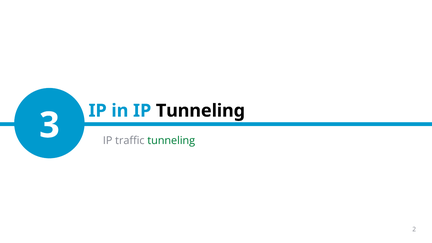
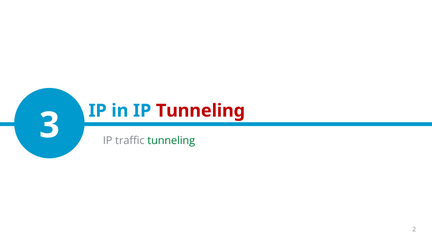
Tunneling at (200, 111) colour: black -> red
